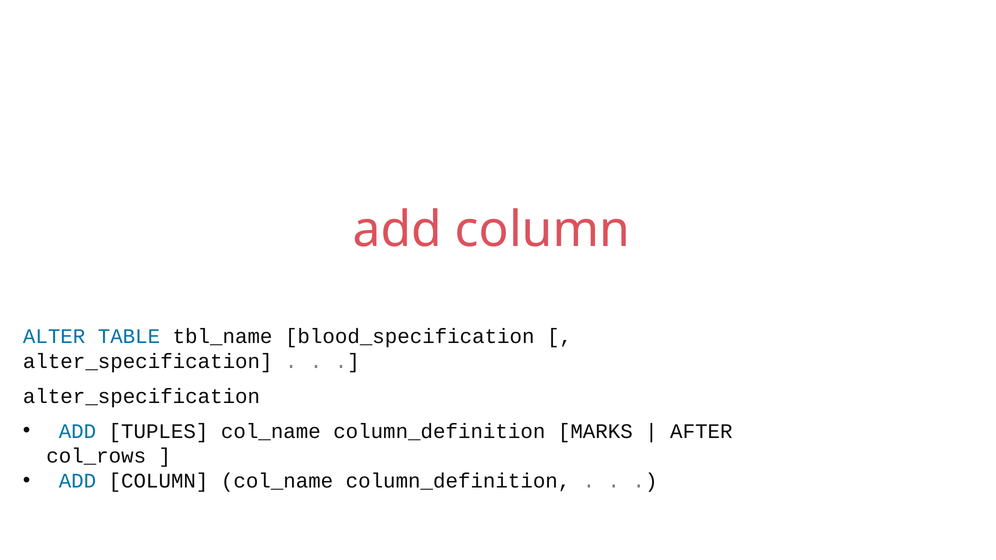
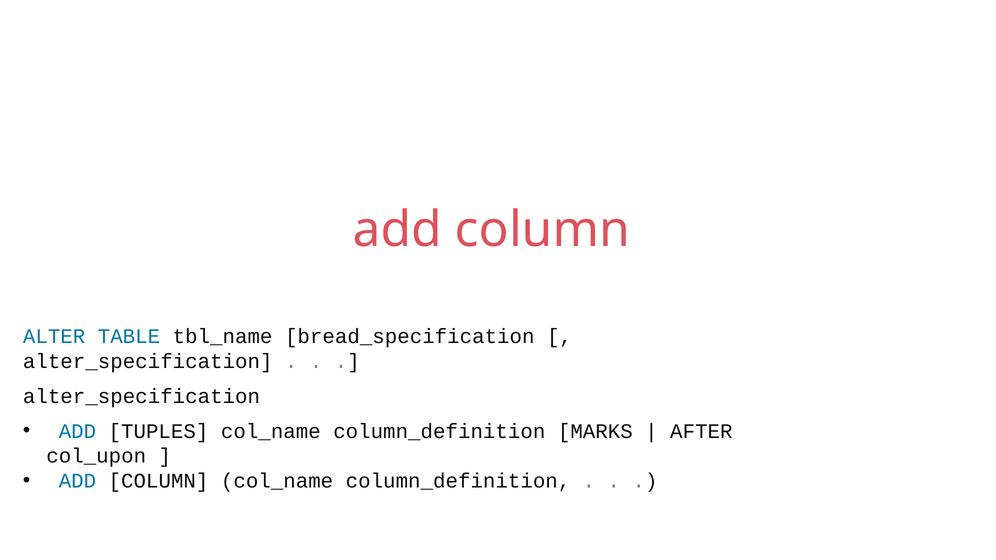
blood_specification: blood_specification -> bread_specification
col_rows: col_rows -> col_upon
